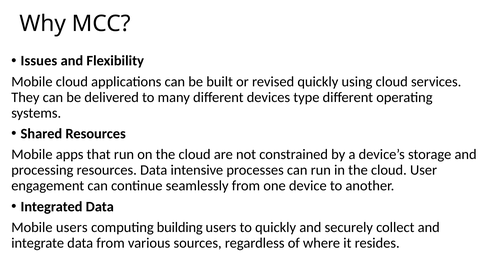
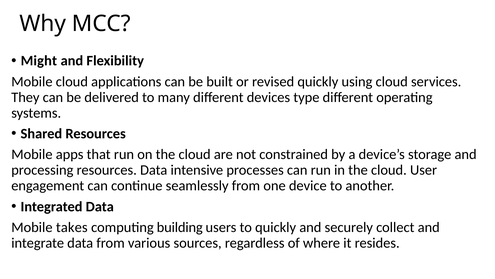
Issues: Issues -> Might
Mobile users: users -> takes
